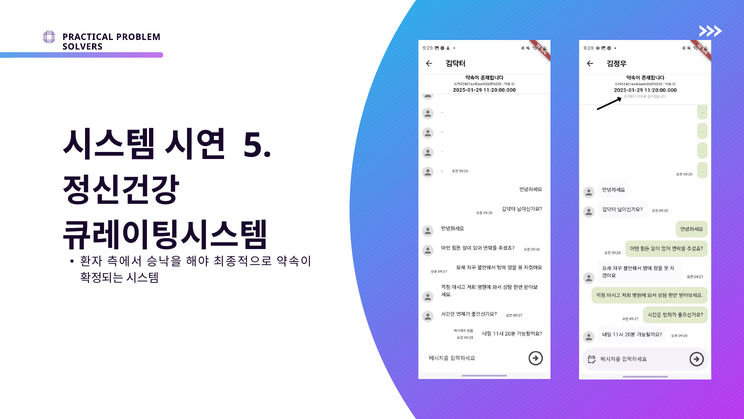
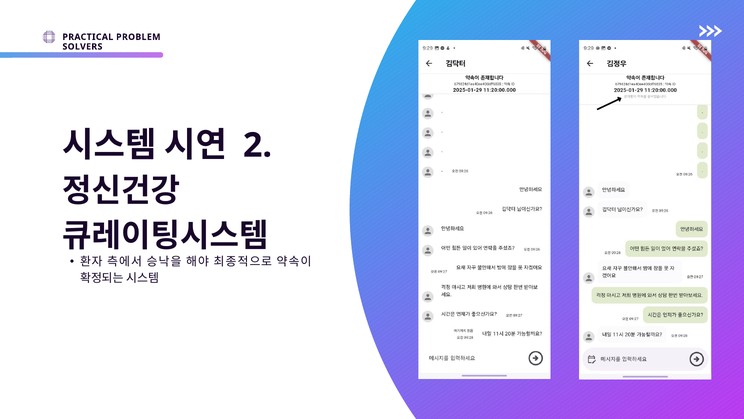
5: 5 -> 2
